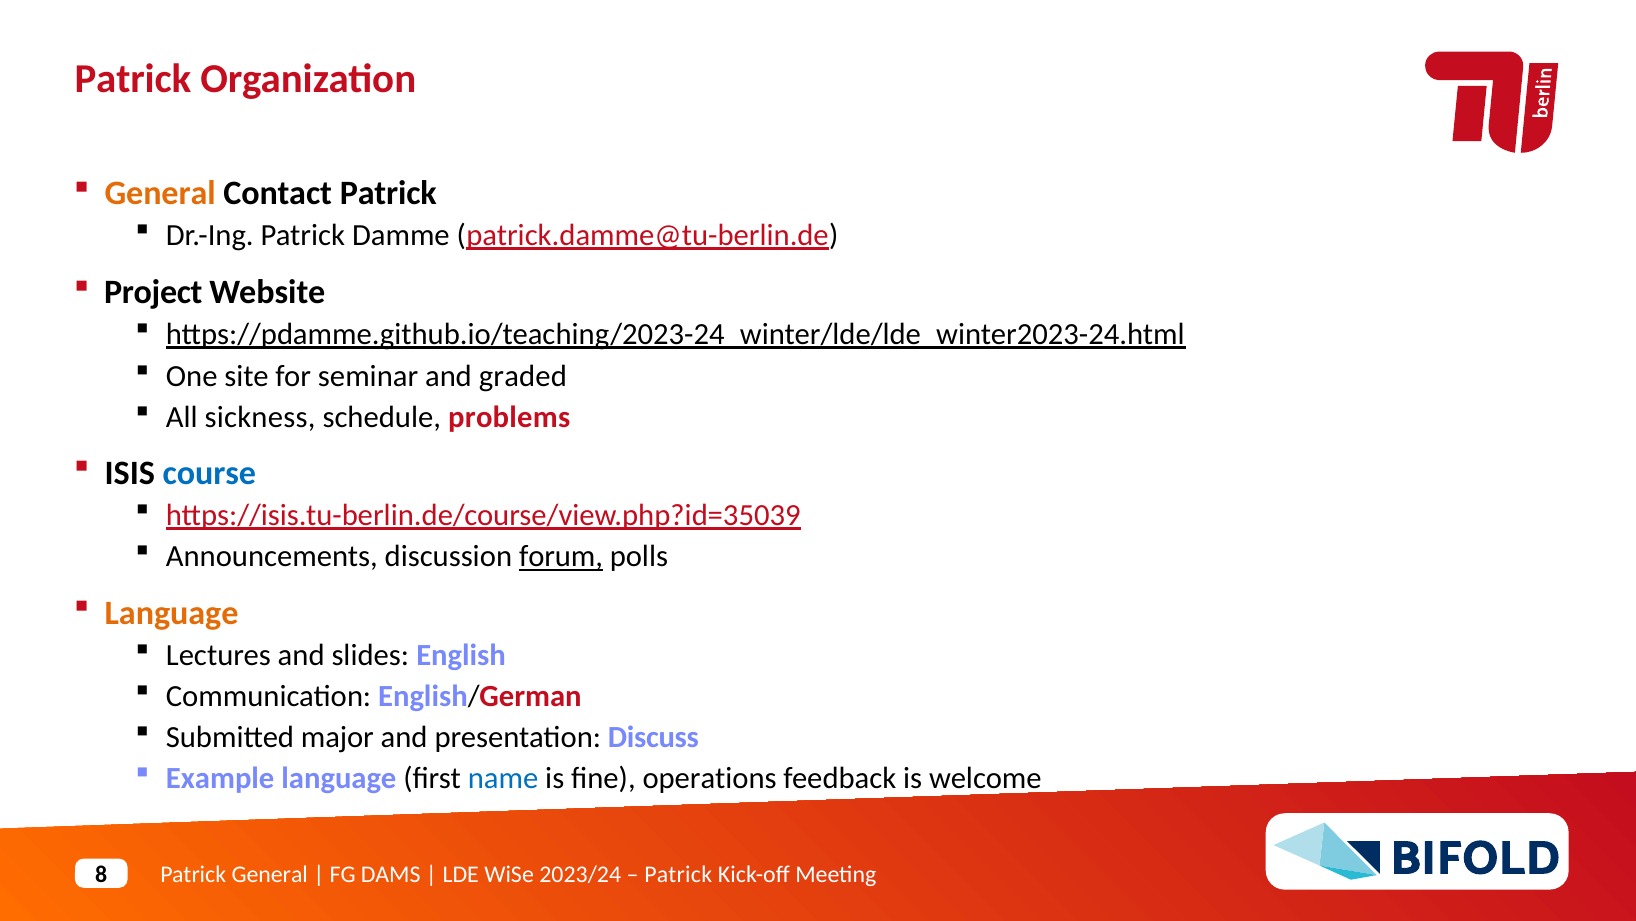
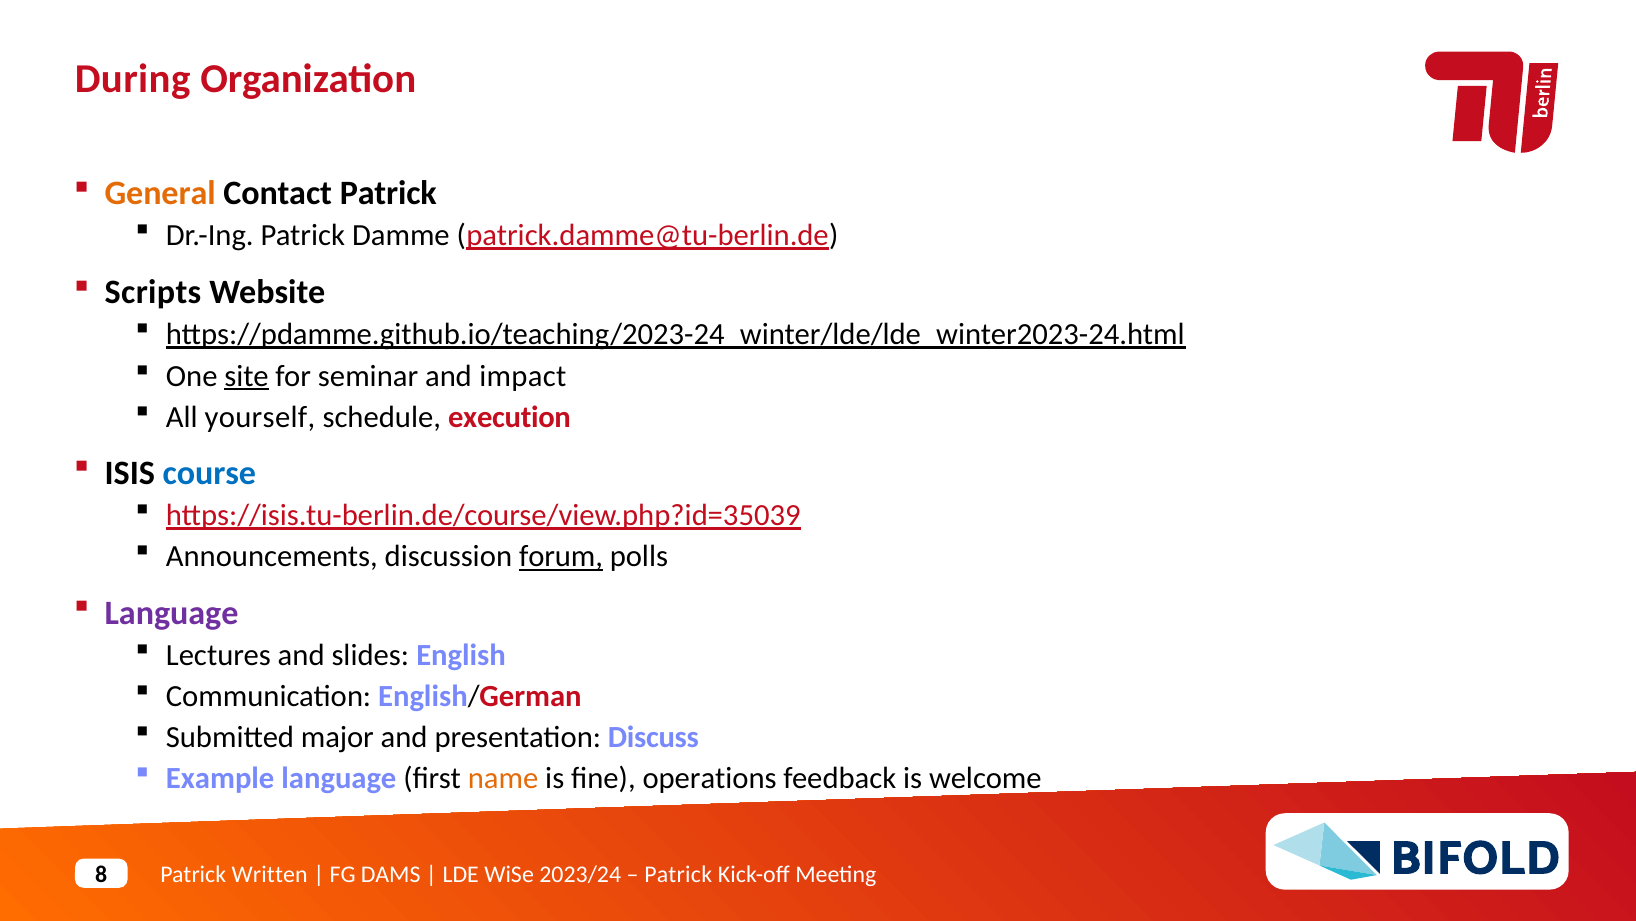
Patrick at (133, 79): Patrick -> During
Project: Project -> Scripts
site underline: none -> present
graded: graded -> impact
sickness: sickness -> yourself
problems: problems -> execution
Language at (172, 613) colour: orange -> purple
name colour: blue -> orange
Patrick General: General -> Written
